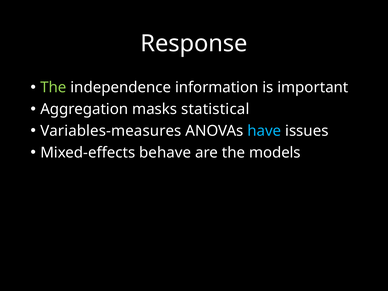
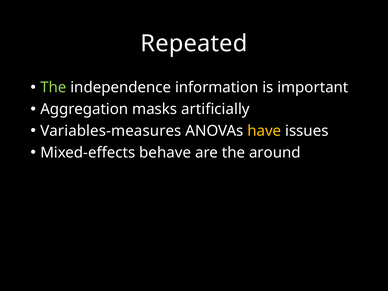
Response: Response -> Repeated
statistical: statistical -> artificially
have colour: light blue -> yellow
models: models -> around
